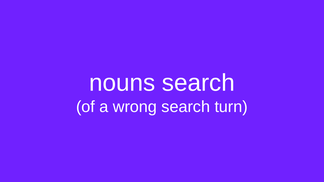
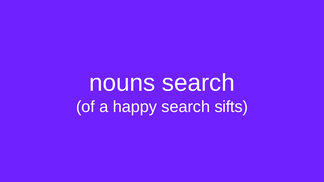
wrong: wrong -> happy
turn: turn -> sifts
